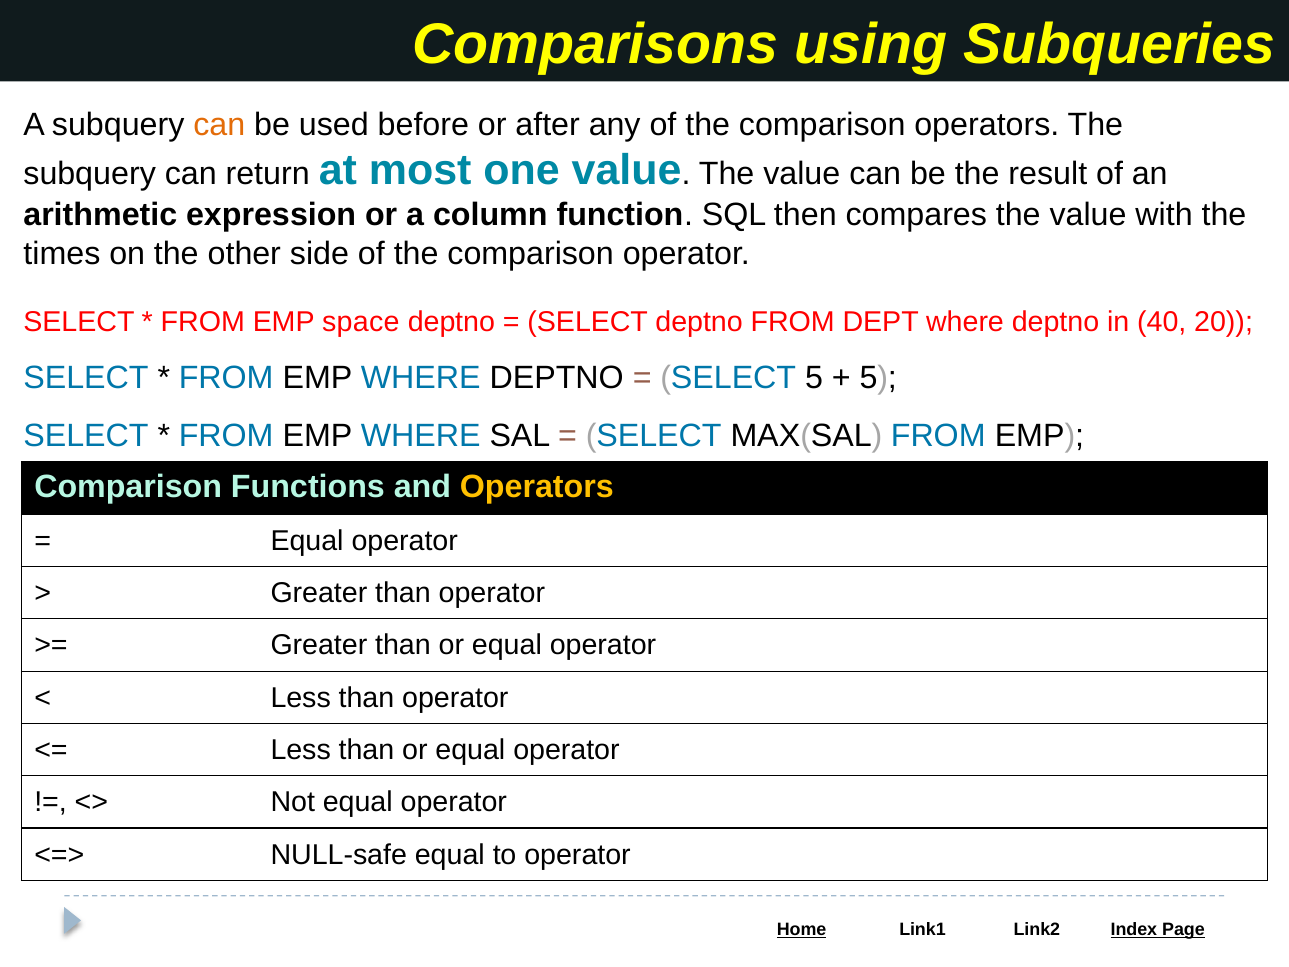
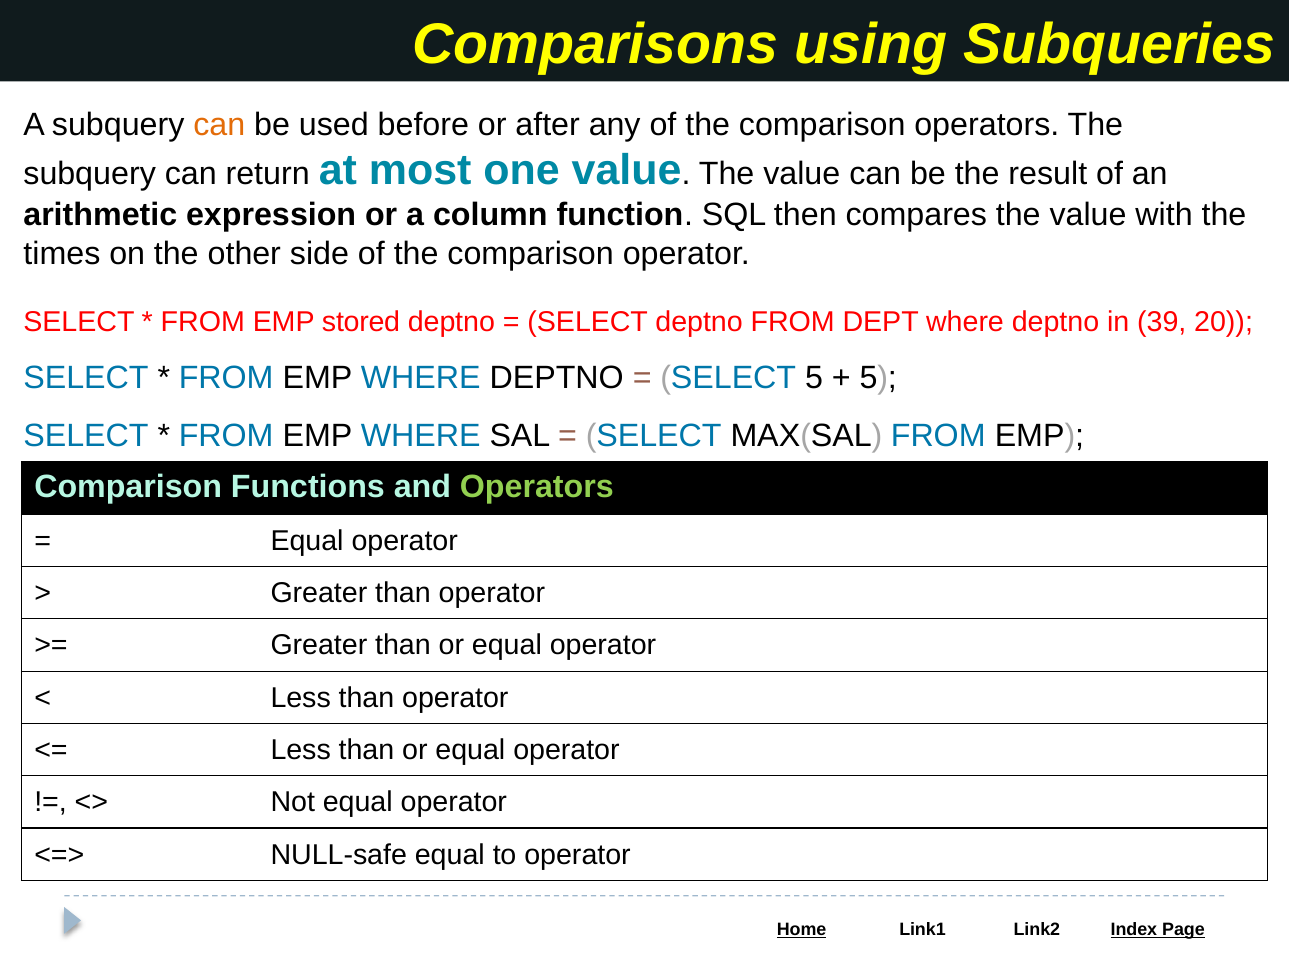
space: space -> stored
40: 40 -> 39
Operators at (537, 487) colour: yellow -> light green
